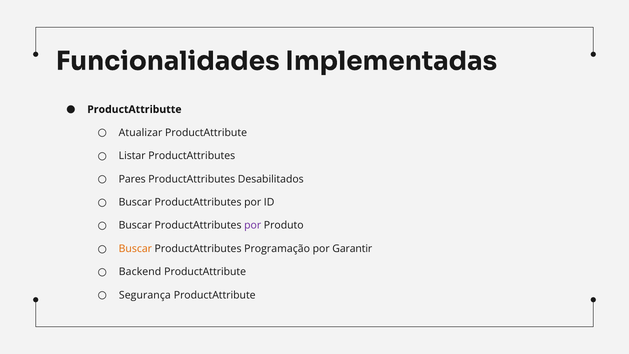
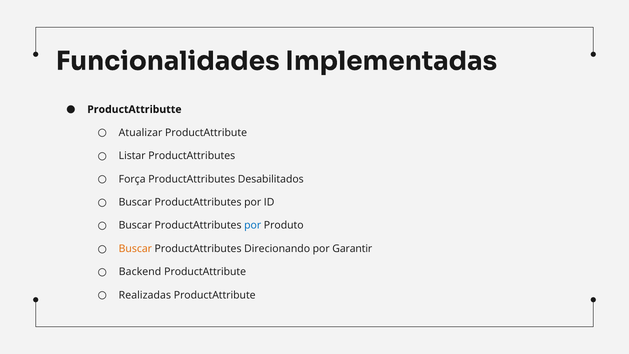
Pares: Pares -> Força
por at (253, 225) colour: purple -> blue
Programação: Programação -> Direcionando
Segurança: Segurança -> Realizadas
